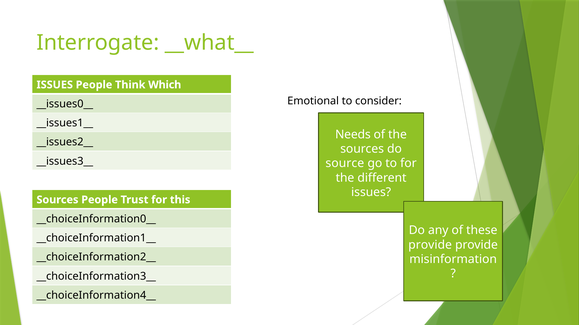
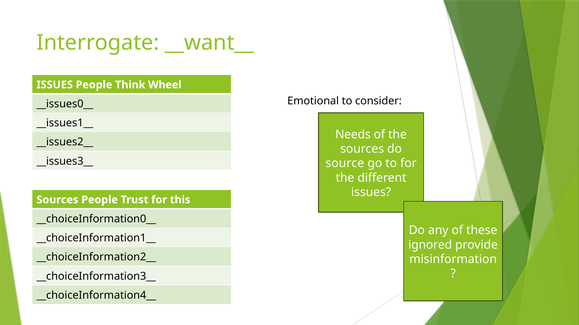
__what__: __what__ -> __want__
Which: Which -> Wheel
provide at (430, 245): provide -> ignored
